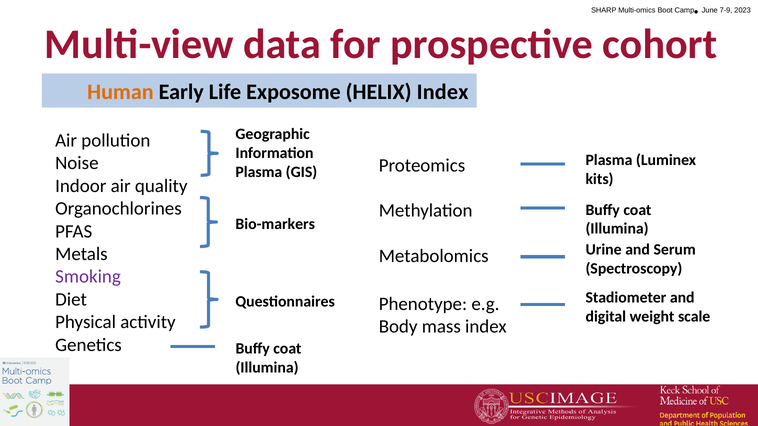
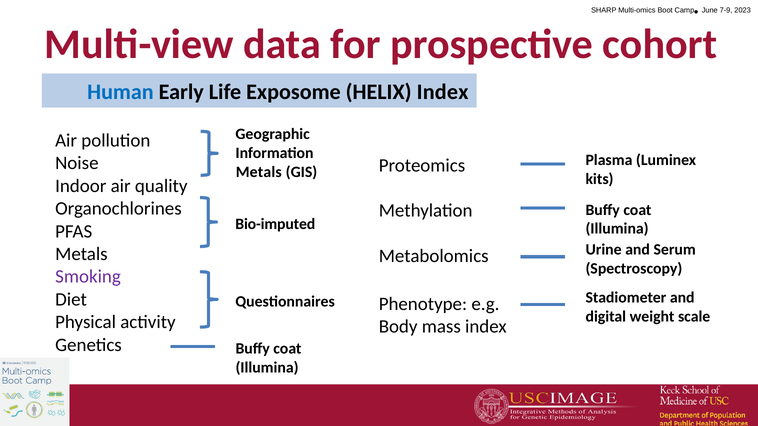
Human colour: orange -> blue
Plasma at (259, 172): Plasma -> Metals
Bio-markers: Bio-markers -> Bio-imputed
